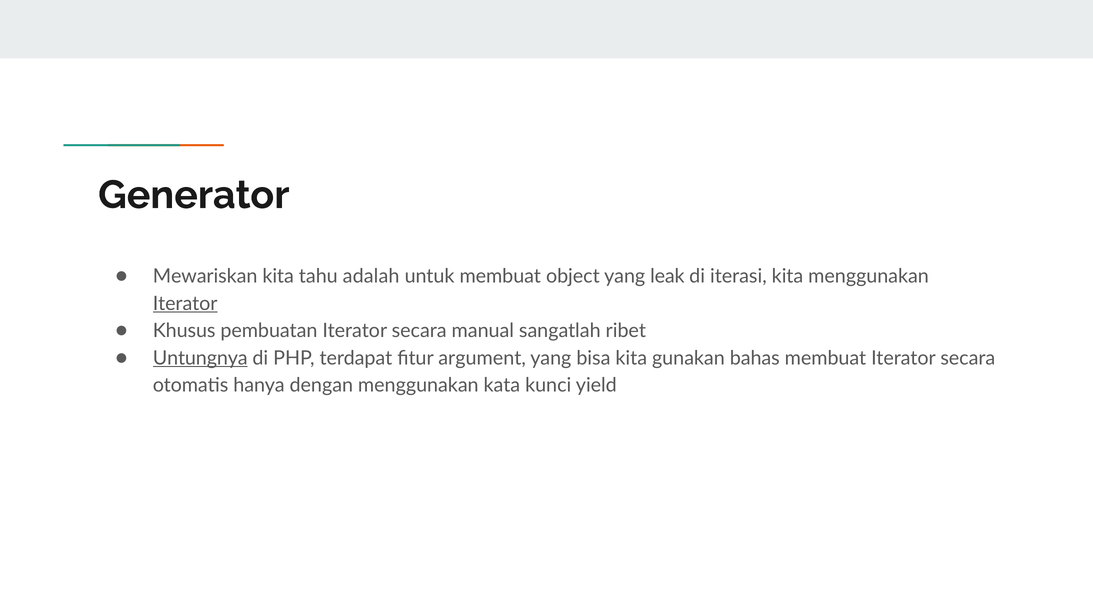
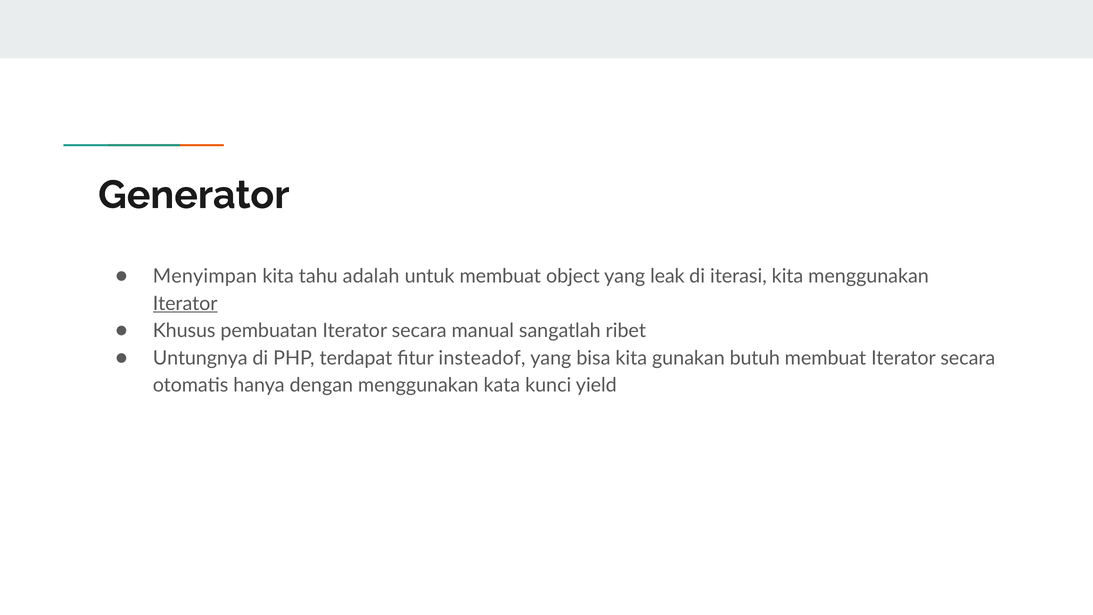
Mewariskan: Mewariskan -> Menyimpan
Untungnya underline: present -> none
argument: argument -> insteadof
bahas: bahas -> butuh
